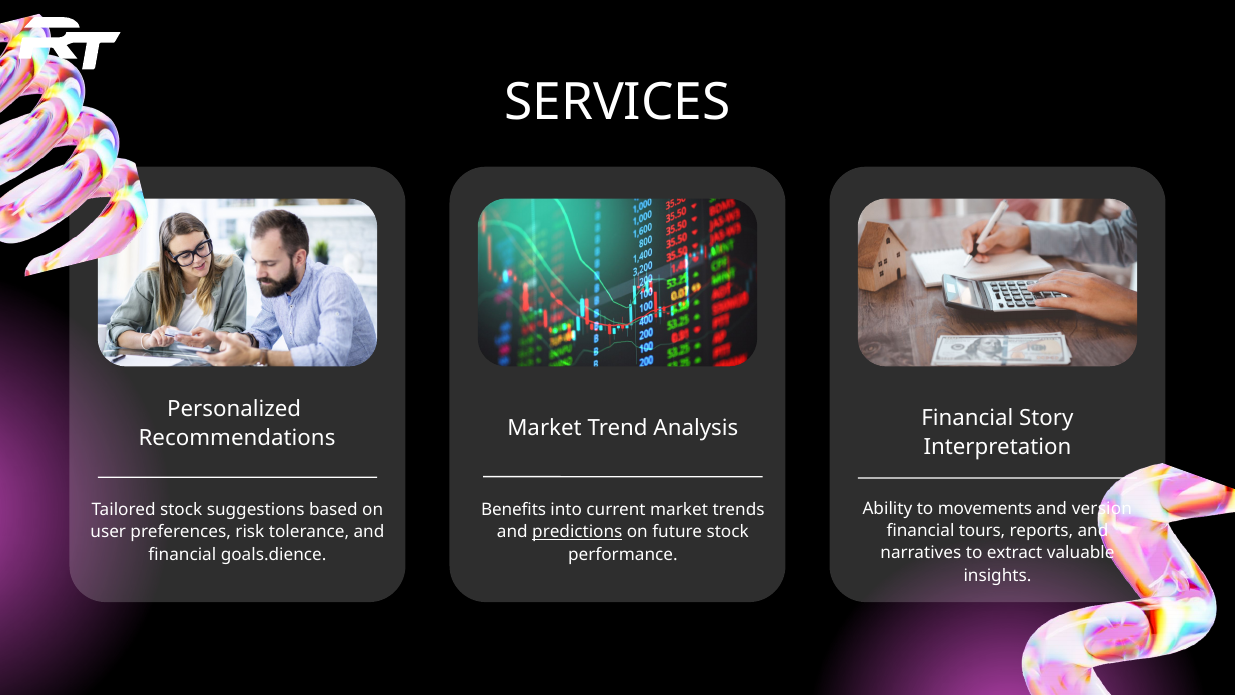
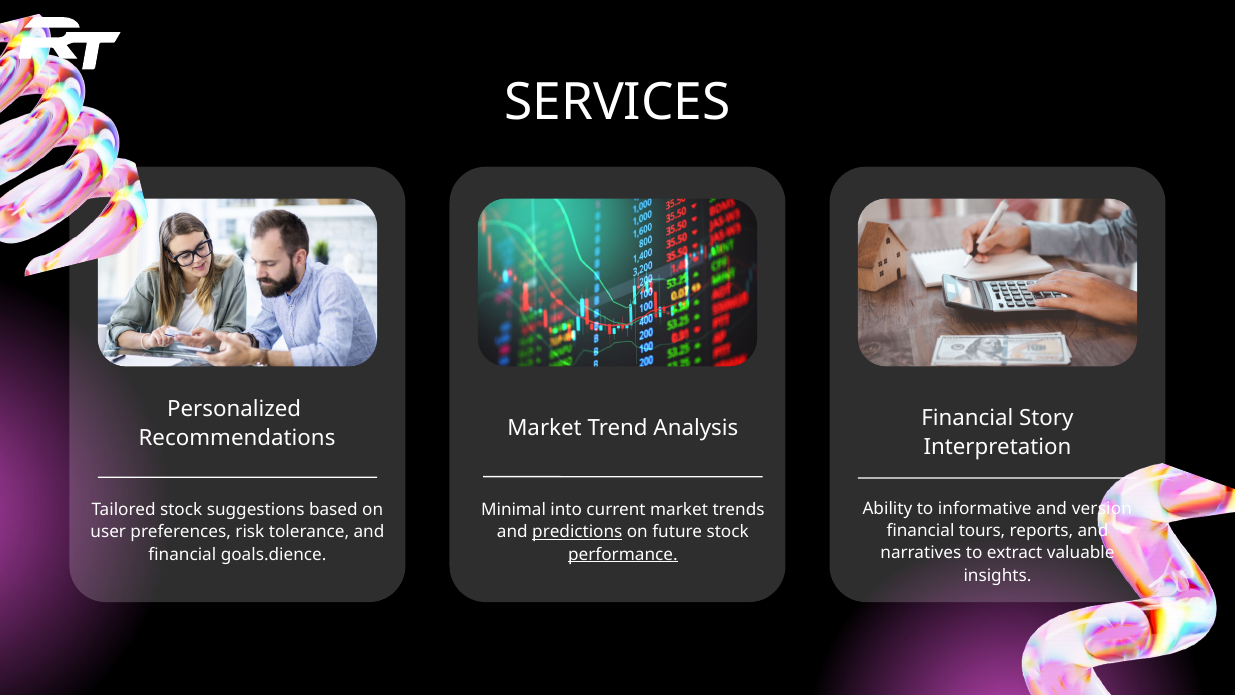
movements: movements -> informative
Benefits: Benefits -> Minimal
performance underline: none -> present
